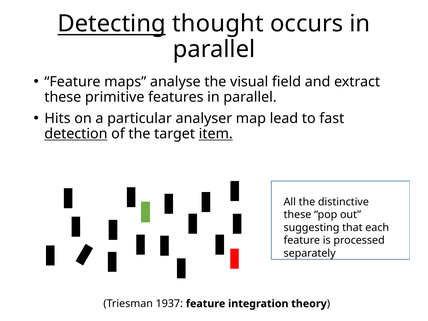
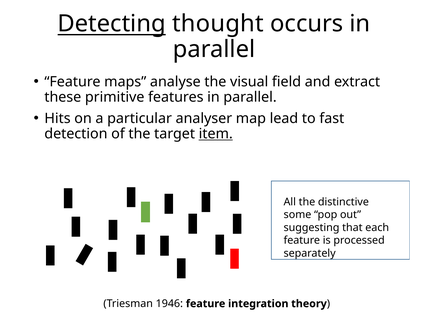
detection underline: present -> none
these at (297, 215): these -> some
1937: 1937 -> 1946
